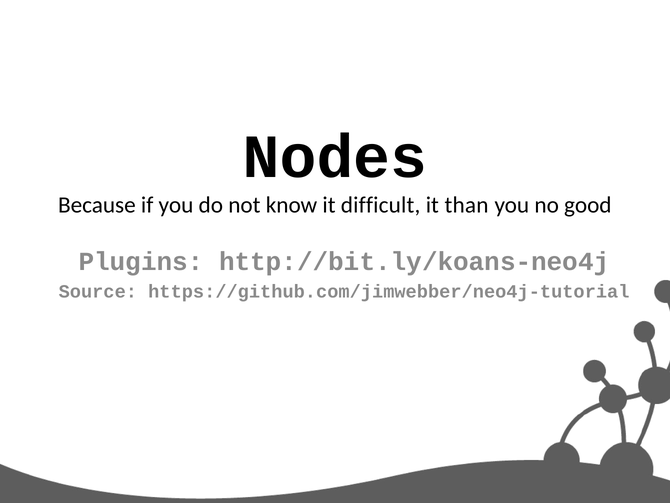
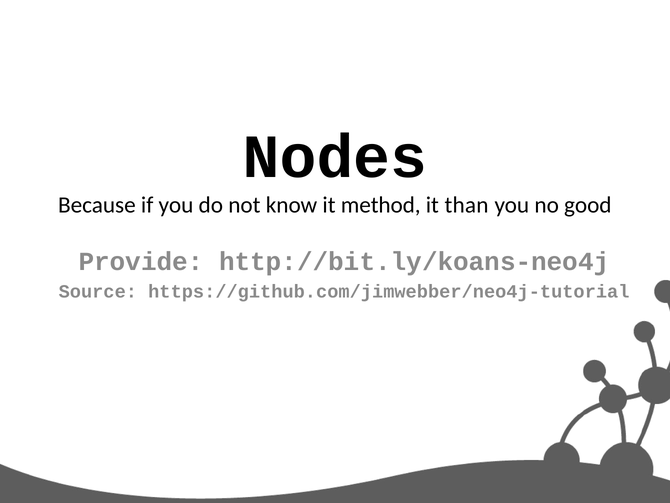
difficult: difficult -> method
Plugins: Plugins -> Provide
